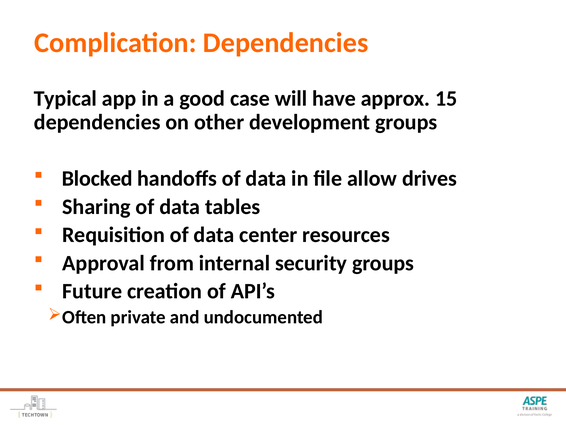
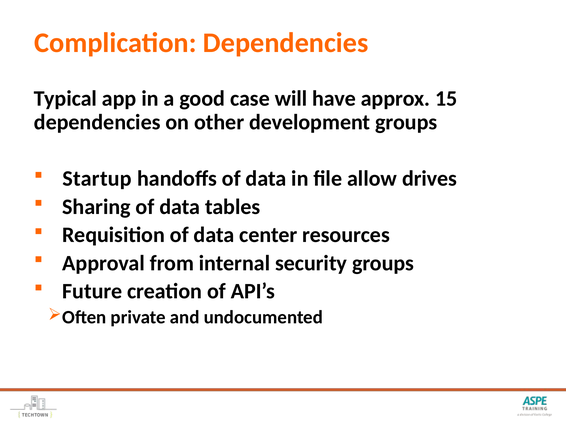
Blocked: Blocked -> Startup
